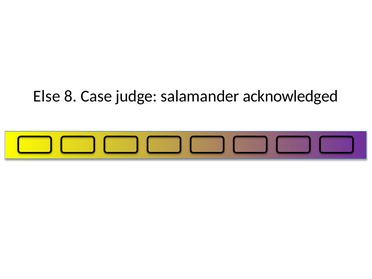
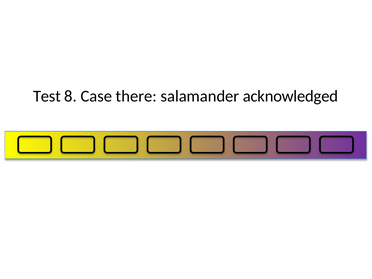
Else: Else -> Test
judge: judge -> there
